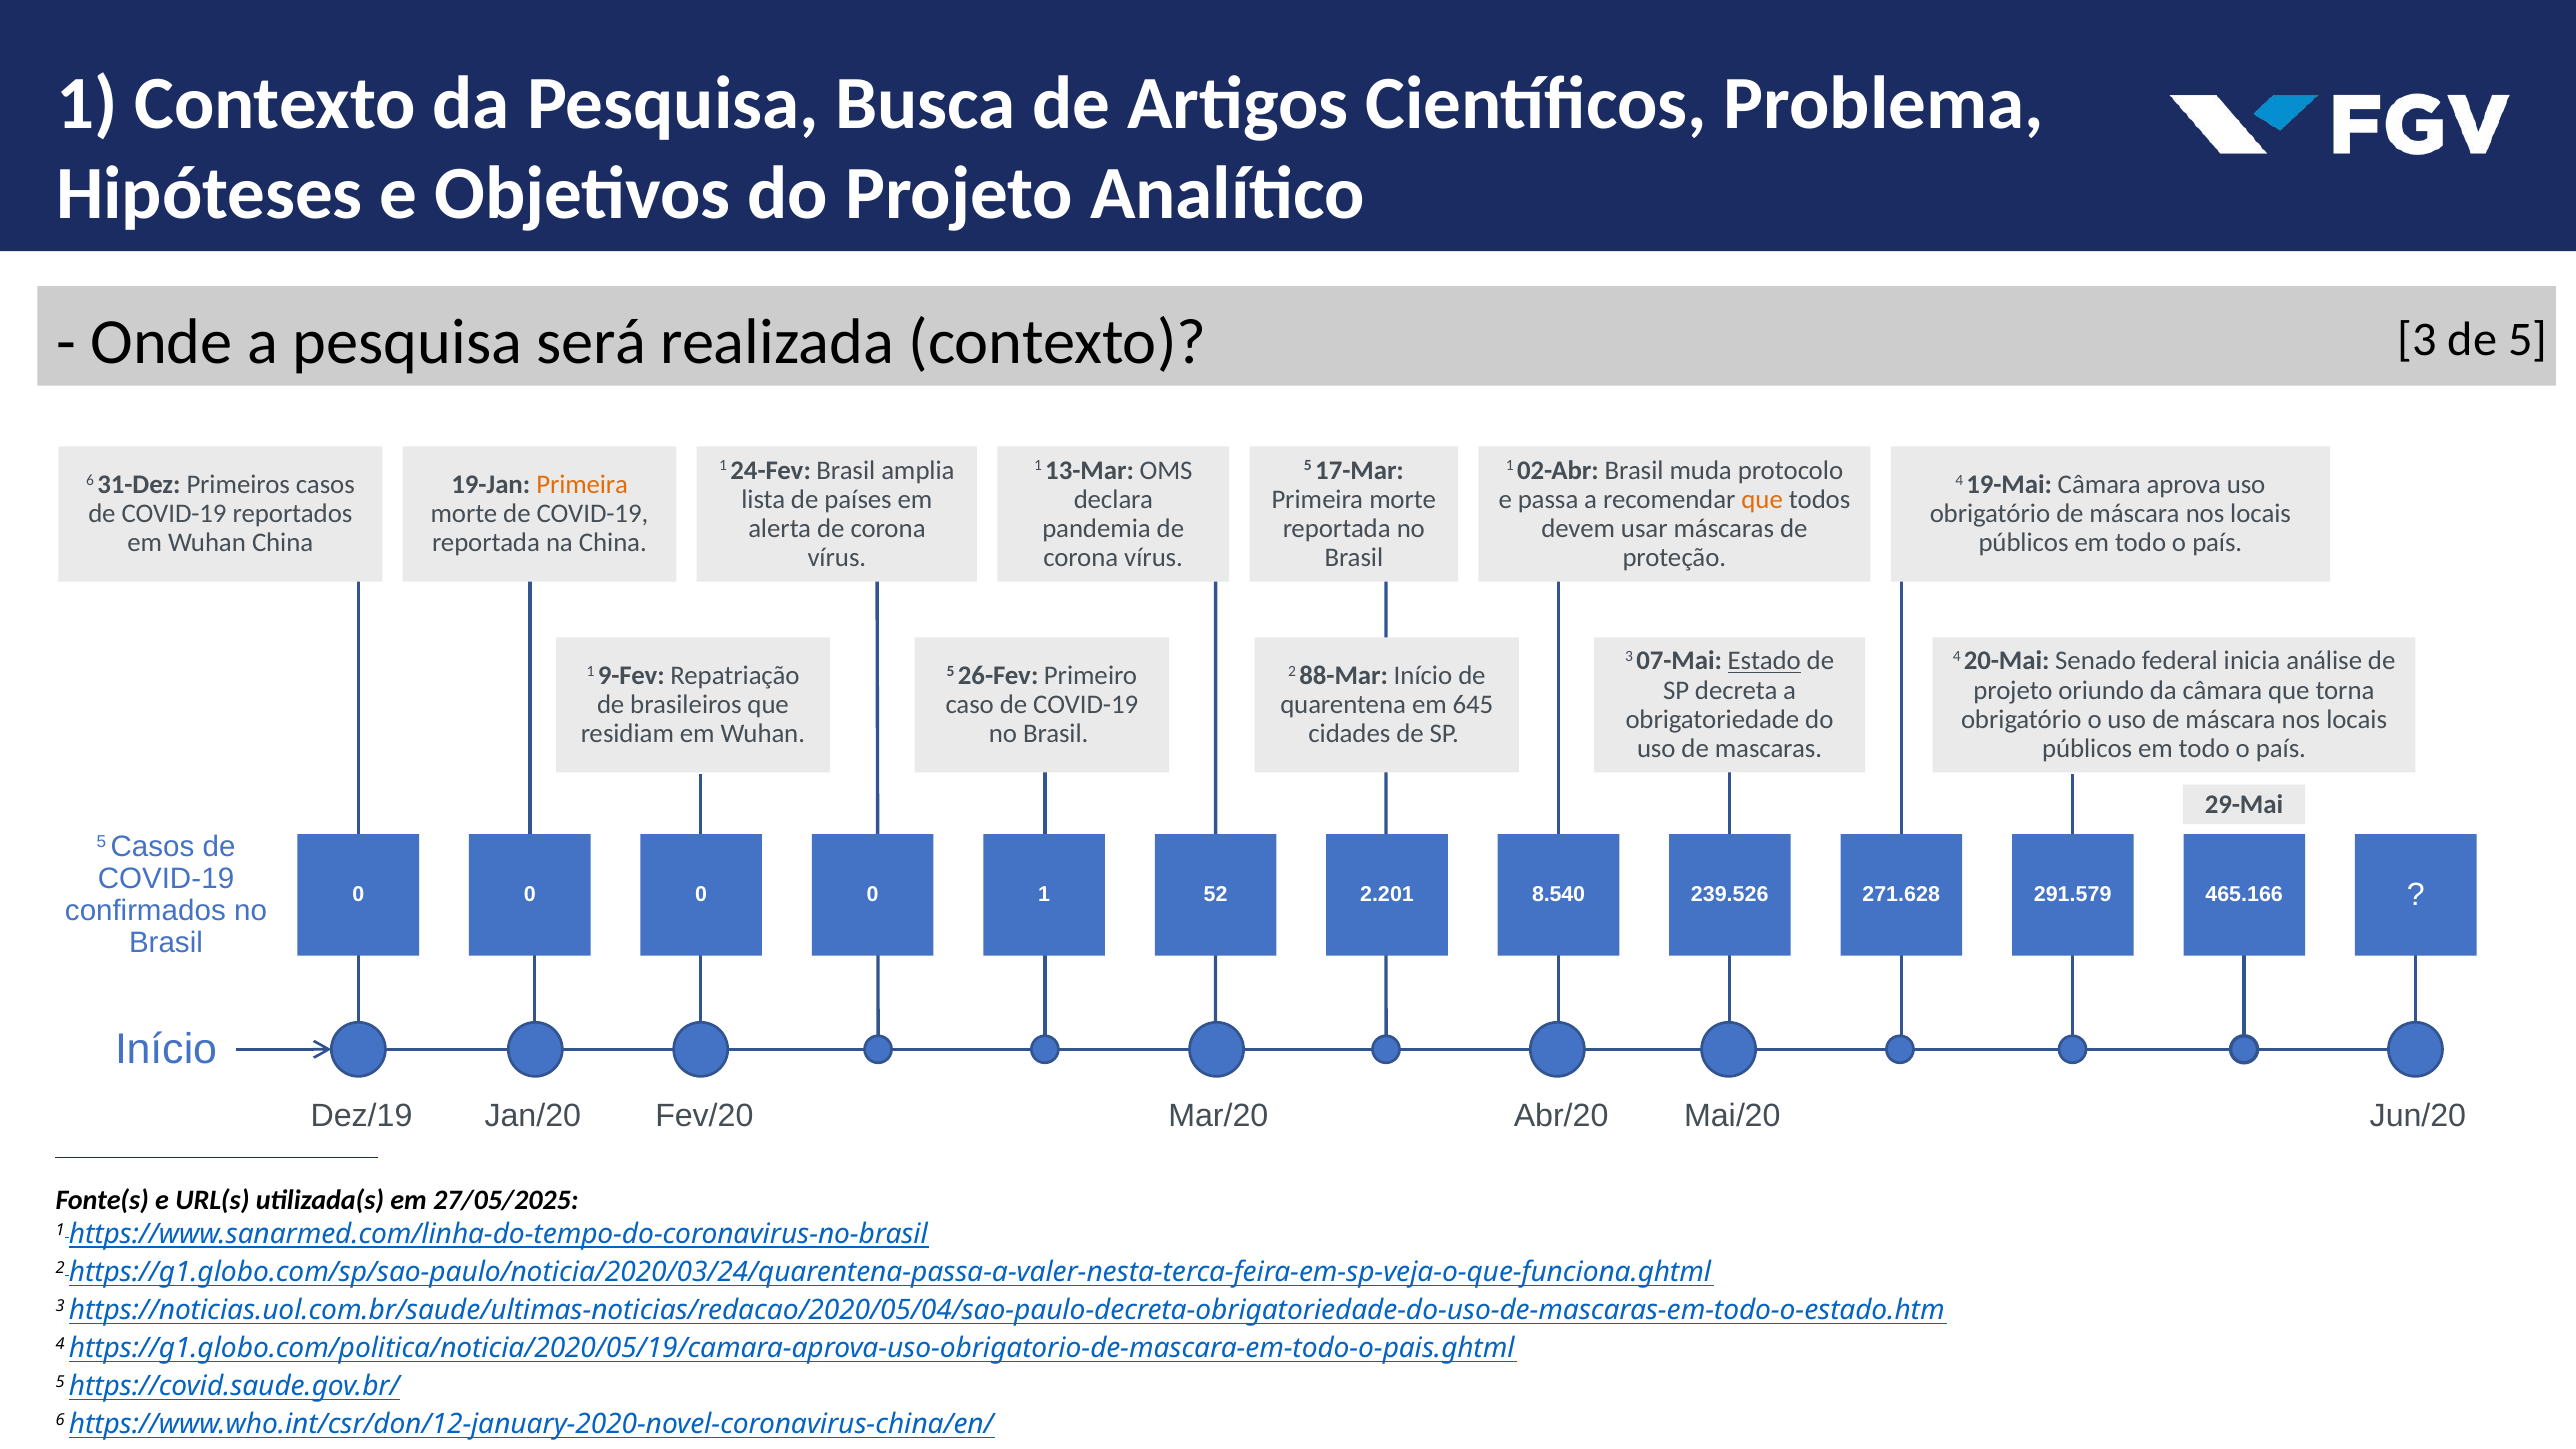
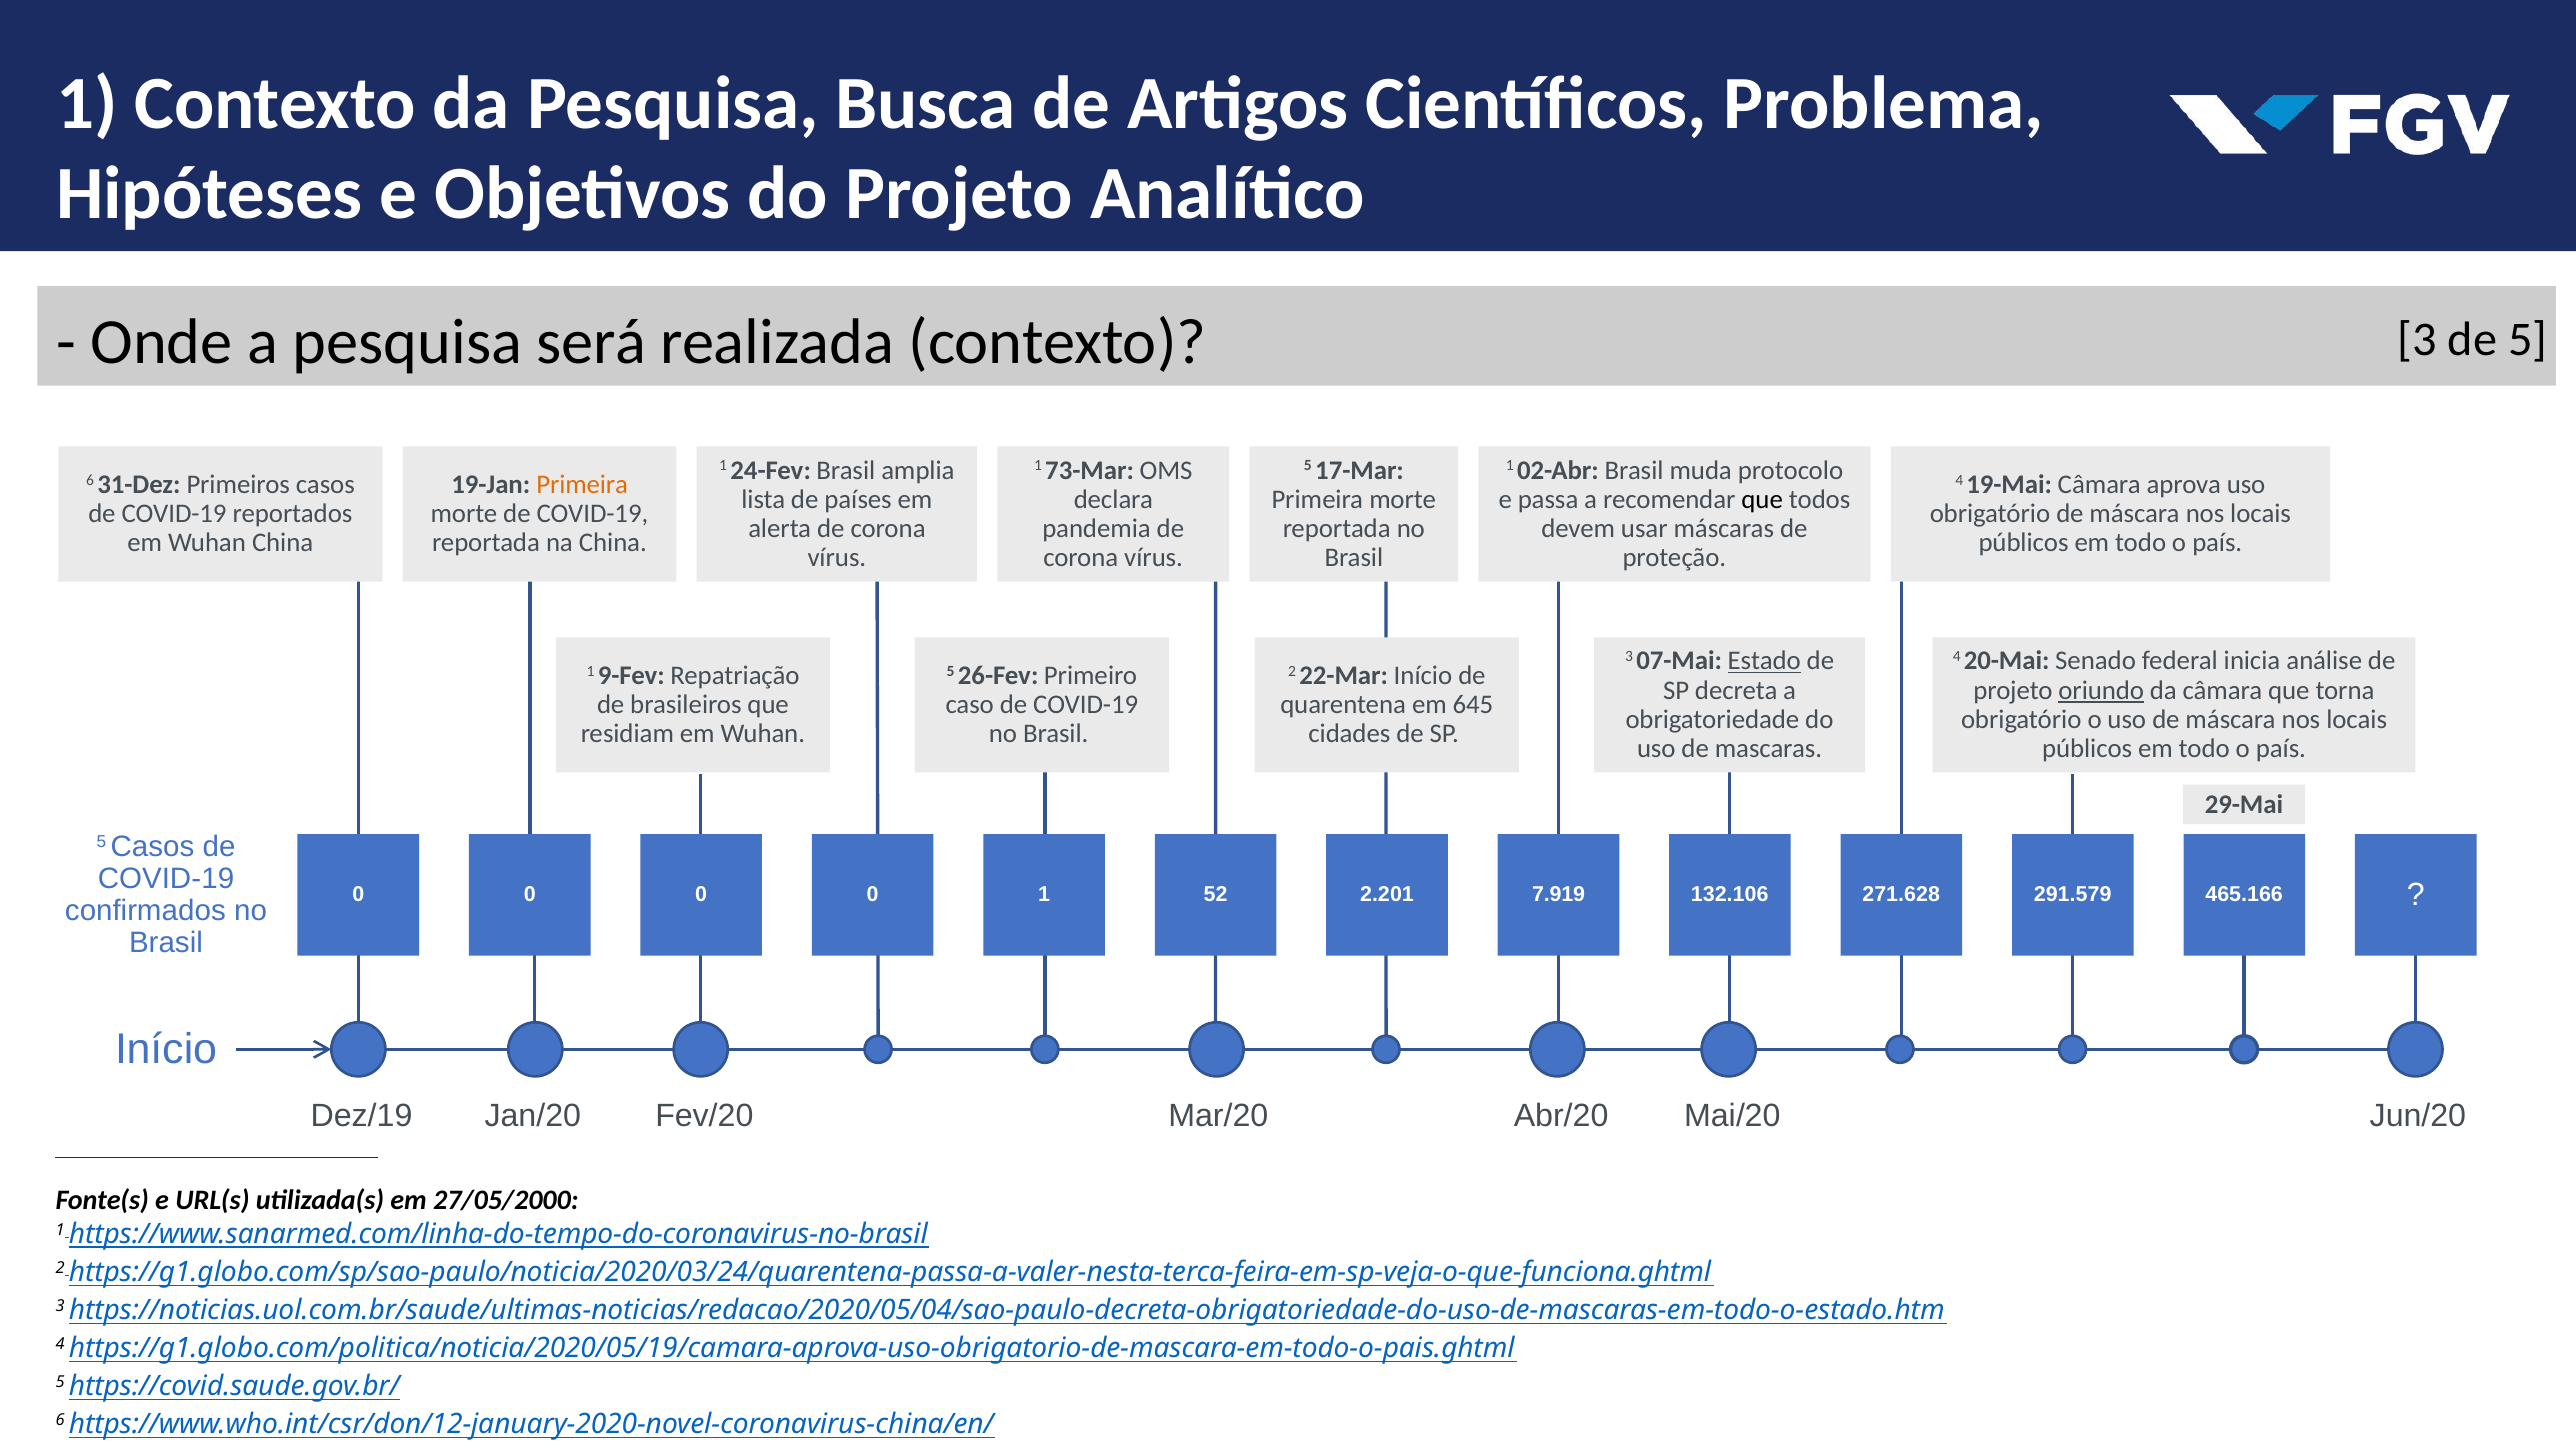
13-Mar: 13-Mar -> 73-Mar
que at (1762, 499) colour: orange -> black
88-Mar: 88-Mar -> 22-Mar
oriundo underline: none -> present
8.540: 8.540 -> 7.919
239.526: 239.526 -> 132.106
27/05/2025: 27/05/2025 -> 27/05/2000
